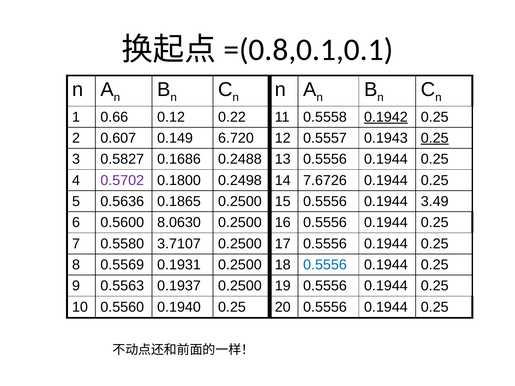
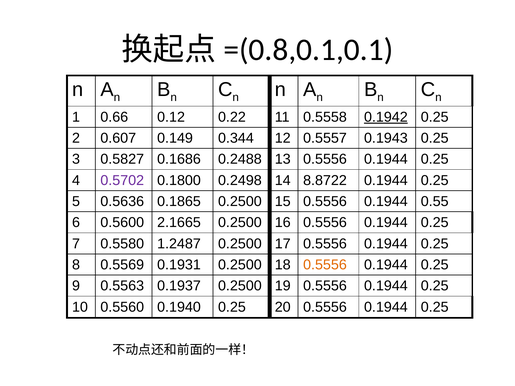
6.720: 6.720 -> 0.344
0.25 at (435, 138) underline: present -> none
7.6726: 7.6726 -> 8.8722
3.49: 3.49 -> 0.55
8.0630: 8.0630 -> 2.1665
3.7107: 3.7107 -> 1.2487
0.5556 at (325, 265) colour: blue -> orange
